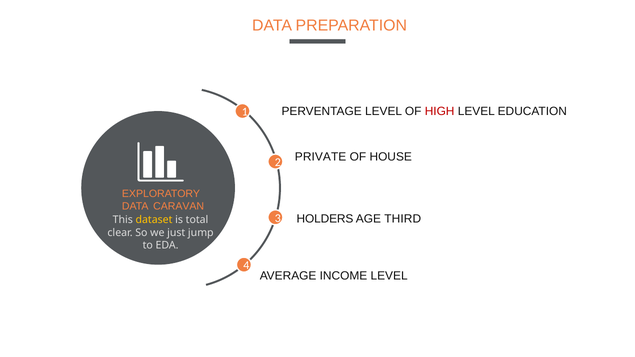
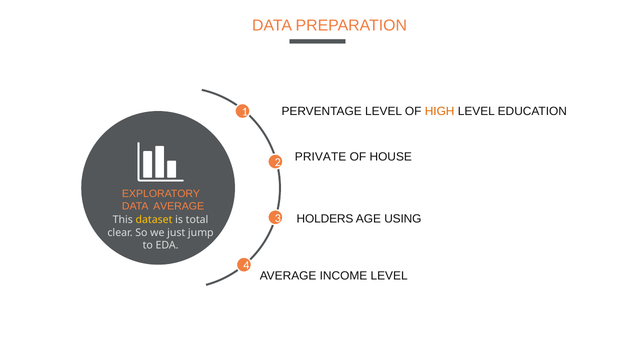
HIGH colour: red -> orange
DATA CARAVAN: CARAVAN -> AVERAGE
THIRD: THIRD -> USING
